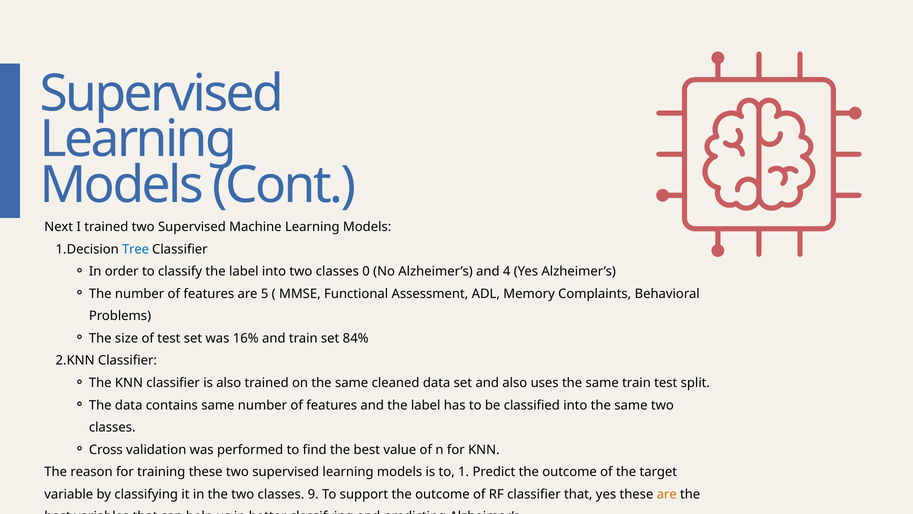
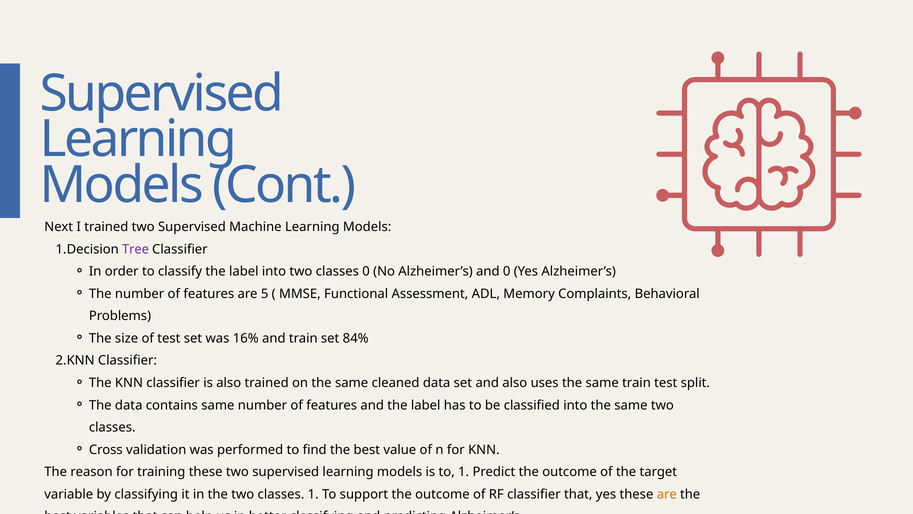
Tree colour: blue -> purple
and 4: 4 -> 0
classes 9: 9 -> 1
